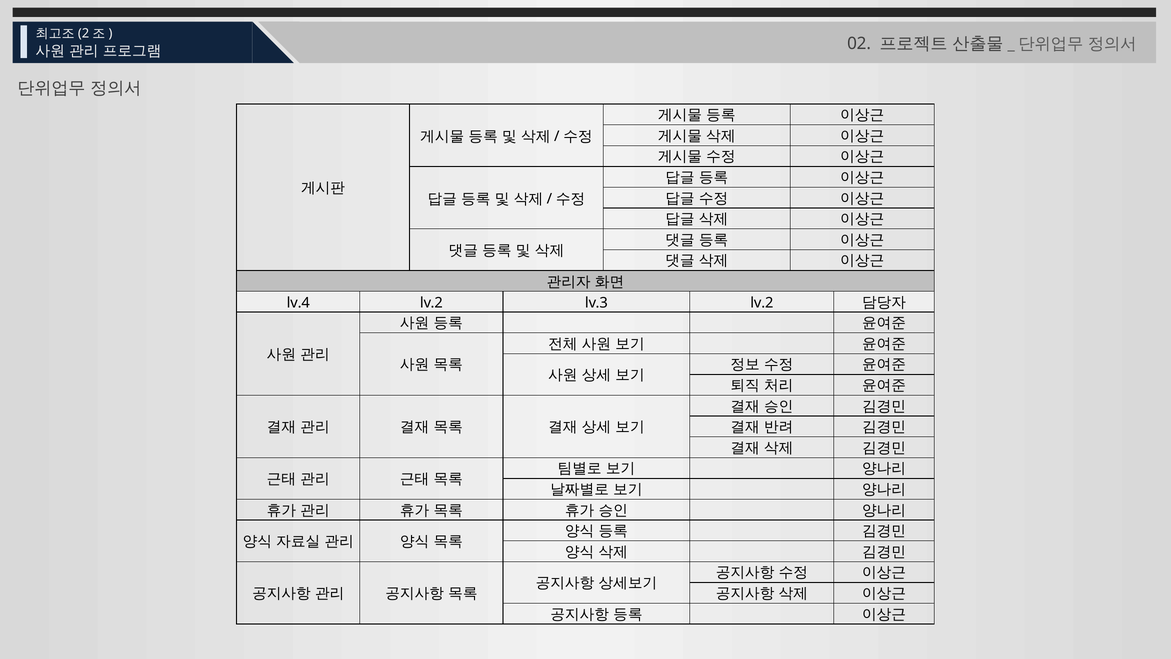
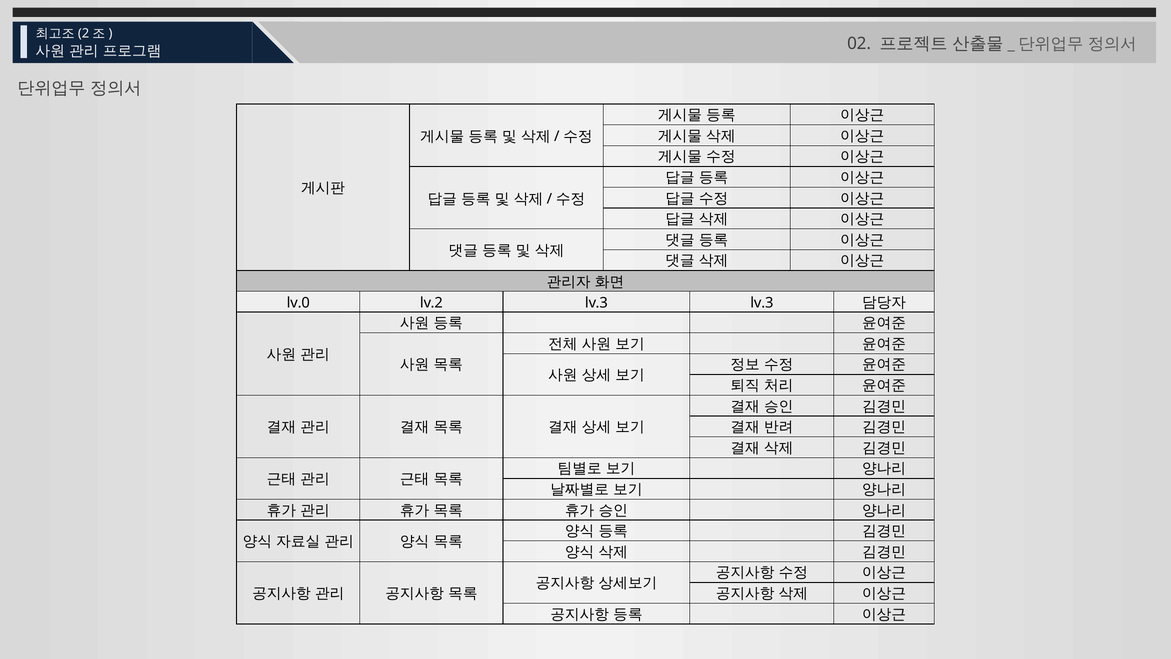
lv.4: lv.4 -> lv.0
lv.3 lv.2: lv.2 -> lv.3
